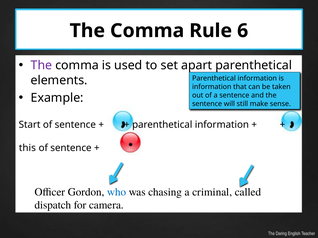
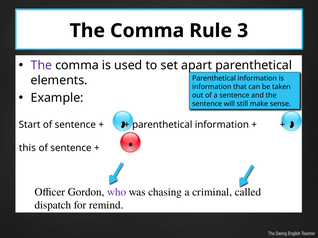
6: 6 -> 3
who colour: blue -> purple
camera: camera -> remind
